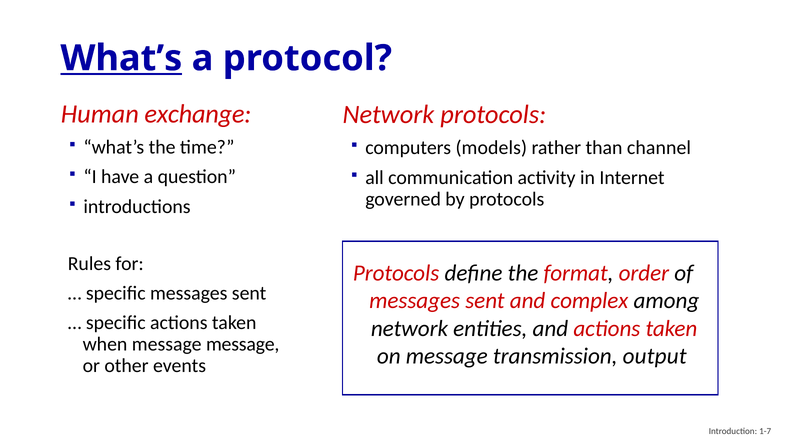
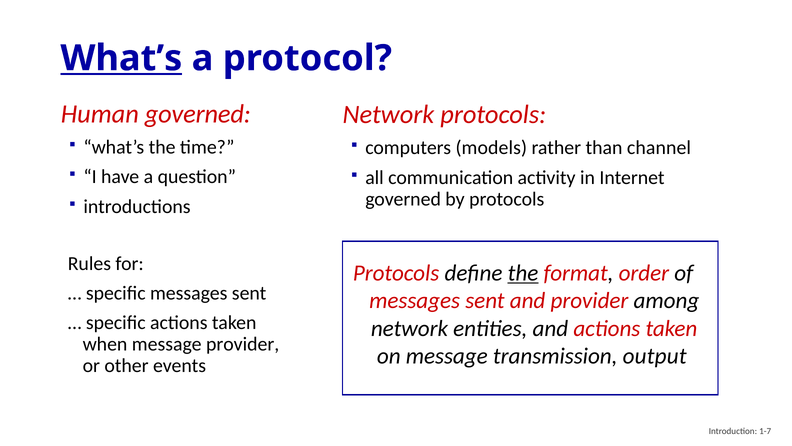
Human exchange: exchange -> governed
the at (523, 273) underline: none -> present
and complex: complex -> provider
message message: message -> provider
